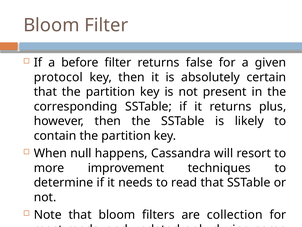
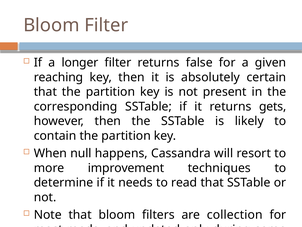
before: before -> longer
protocol: protocol -> reaching
plus: plus -> gets
